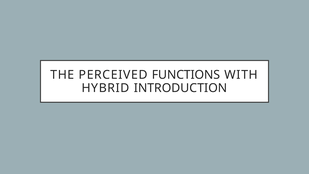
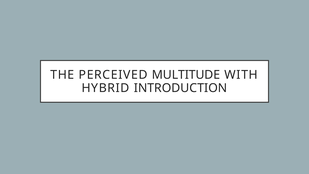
FUNCTIONS: FUNCTIONS -> MULTITUDE
